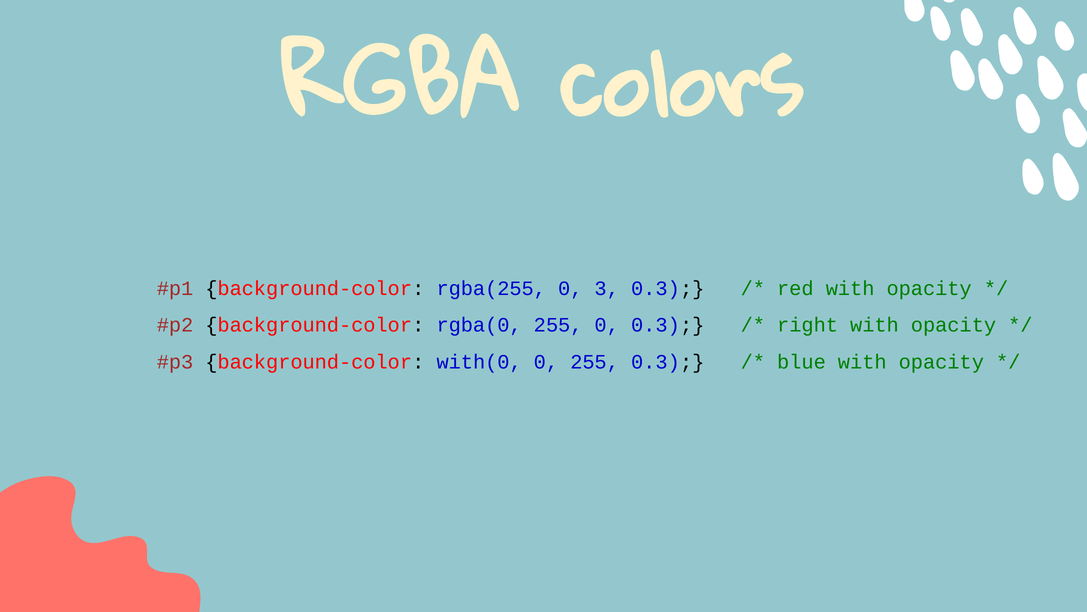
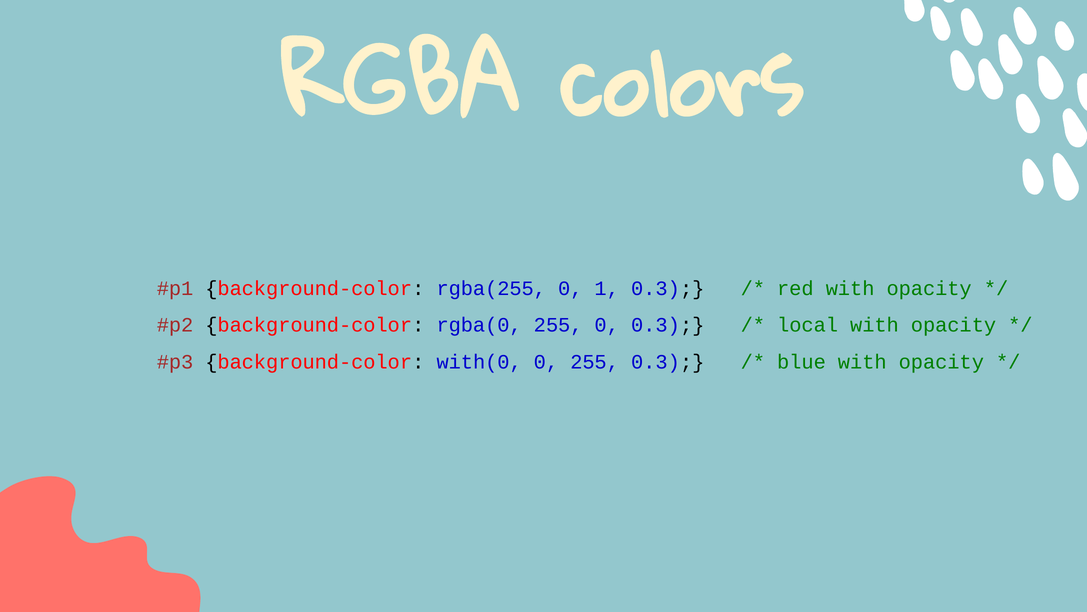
3: 3 -> 1
right: right -> local
